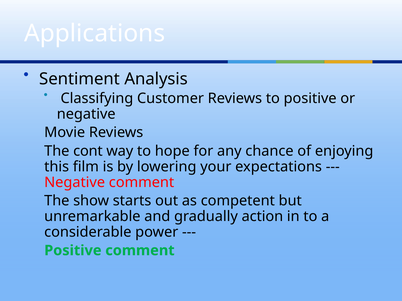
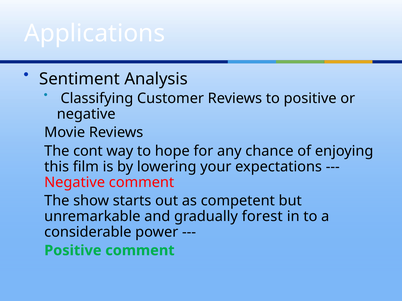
action: action -> forest
